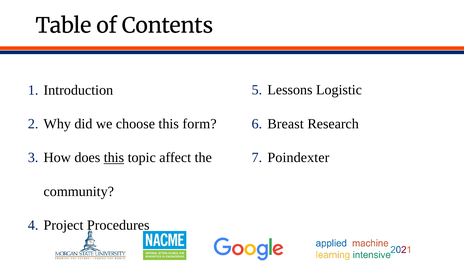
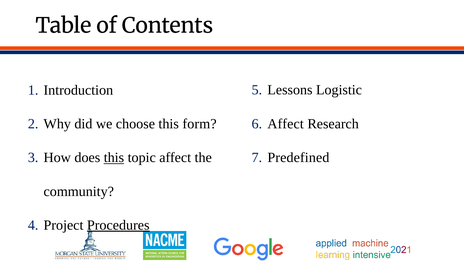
Breast at (286, 124): Breast -> Affect
Poindexter: Poindexter -> Predefined
Procedures underline: none -> present
